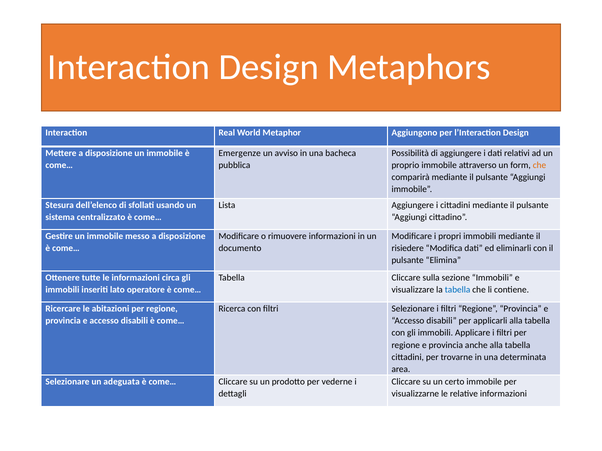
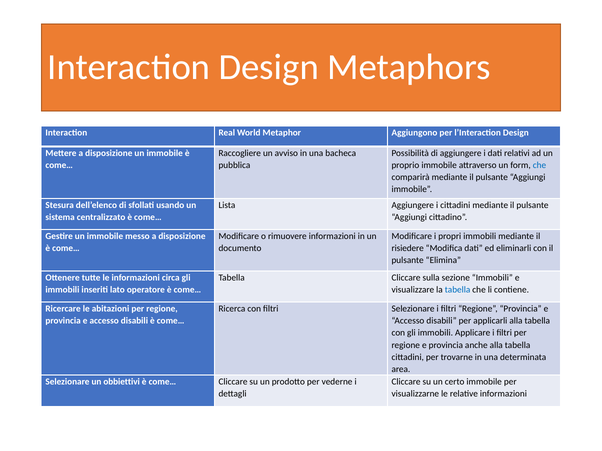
Emergenze: Emergenze -> Raccogliere
che at (539, 165) colour: orange -> blue
adeguata: adeguata -> obbiettivi
